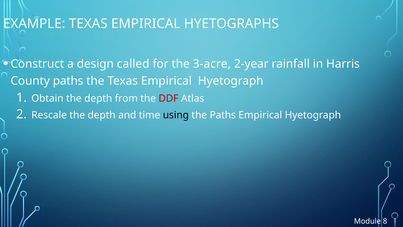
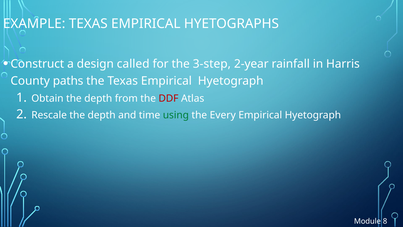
3-acre: 3-acre -> 3-step
using colour: black -> green
the Paths: Paths -> Every
